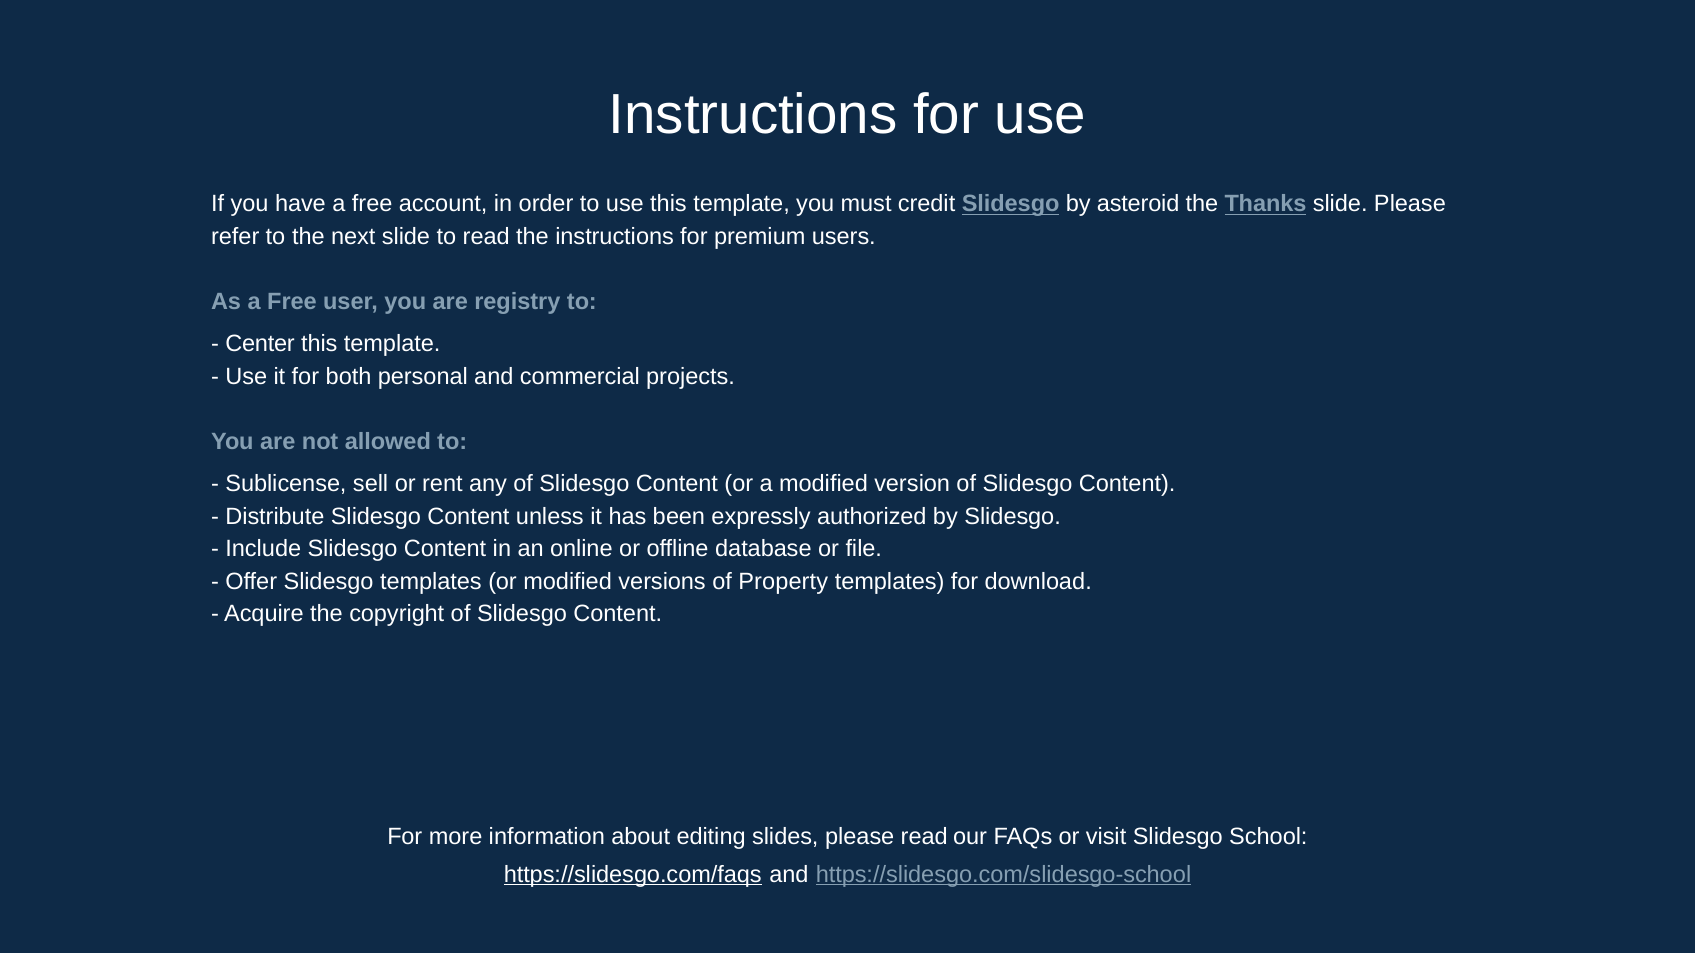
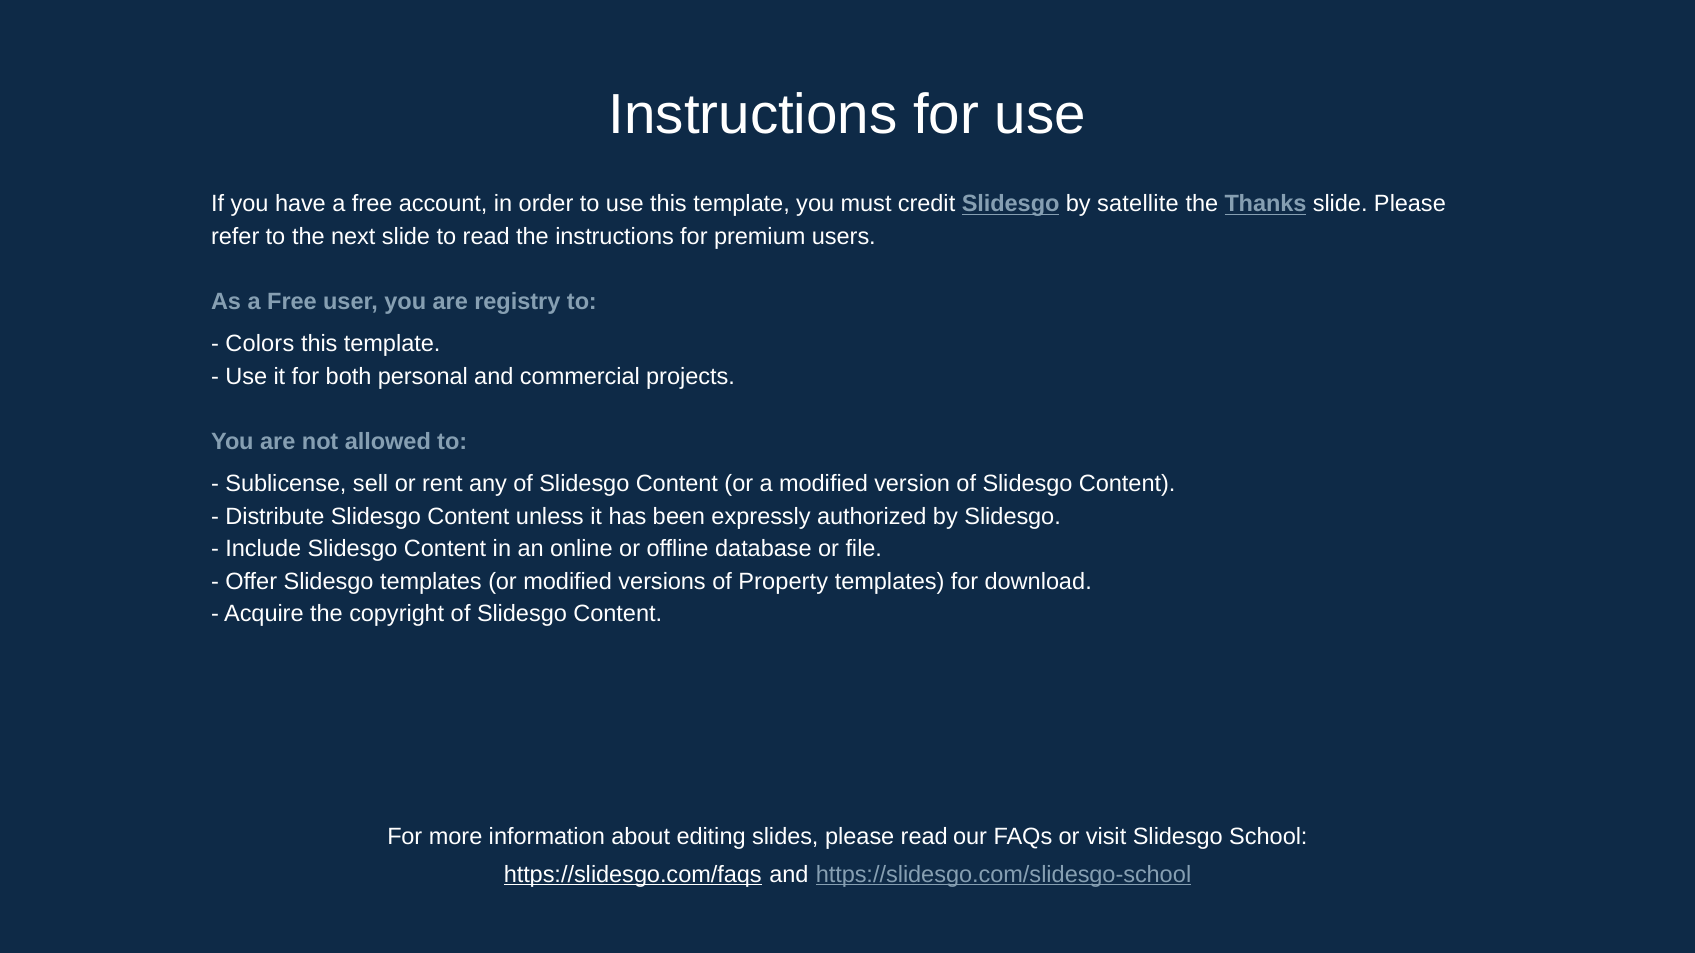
asteroid: asteroid -> satellite
Center: Center -> Colors
